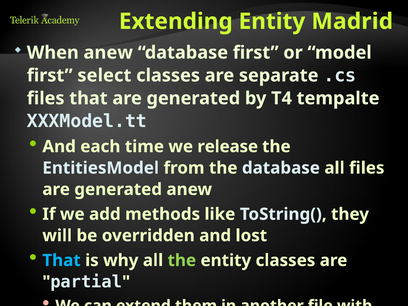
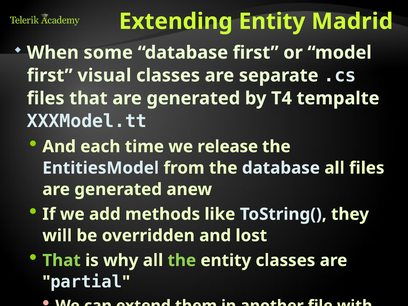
When anew: anew -> some
select: select -> visual
That at (62, 260) colour: light blue -> light green
